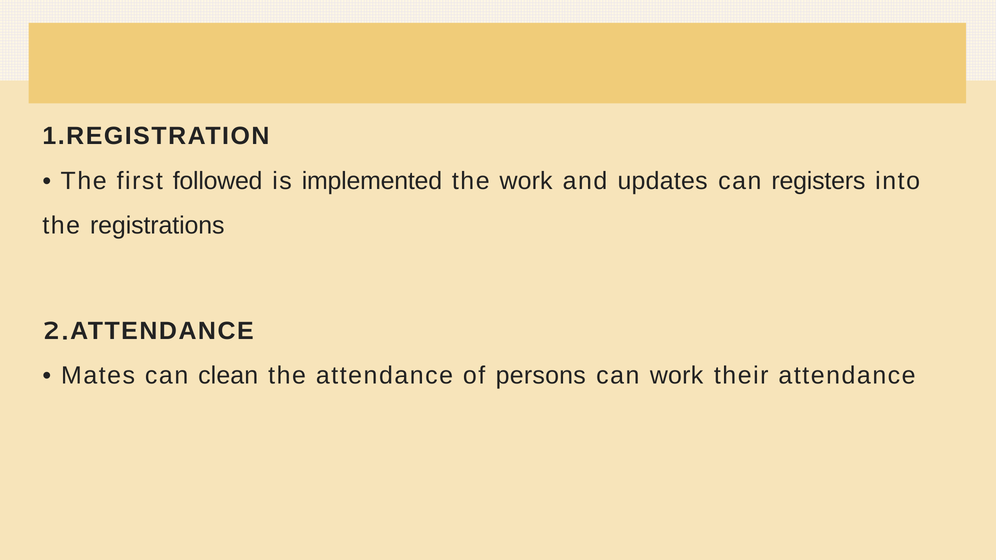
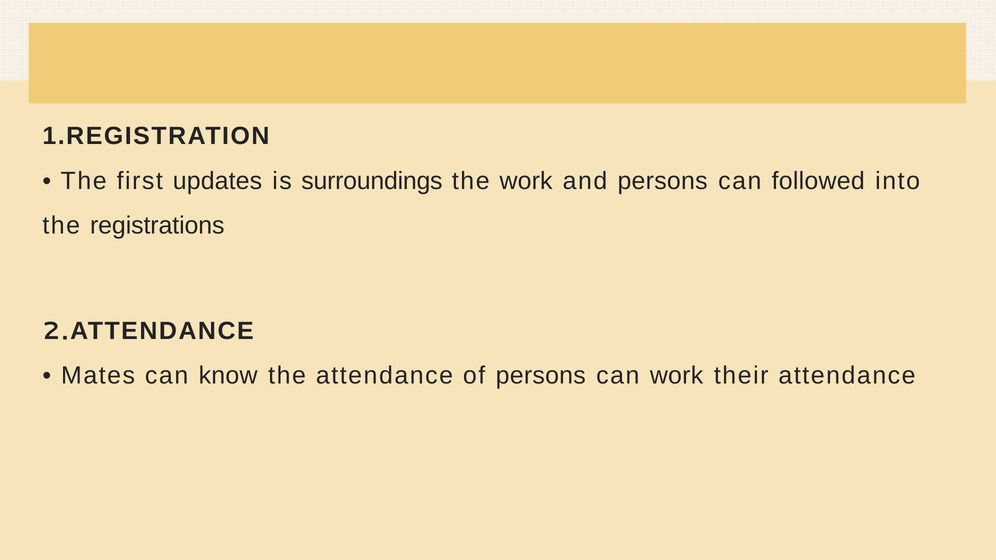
followed: followed -> updates
implemented: implemented -> surroundings
and updates: updates -> persons
registers: registers -> followed
clean: clean -> know
